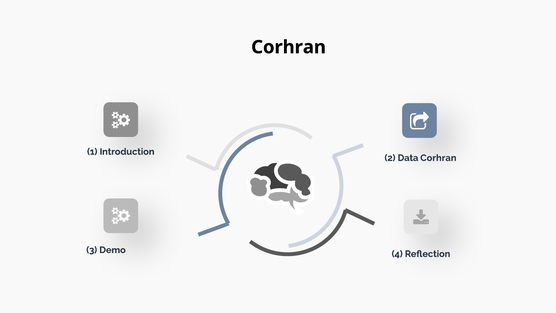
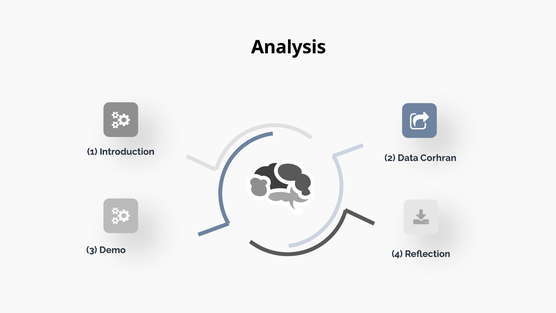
Corhran at (289, 47): Corhran -> Analysis
